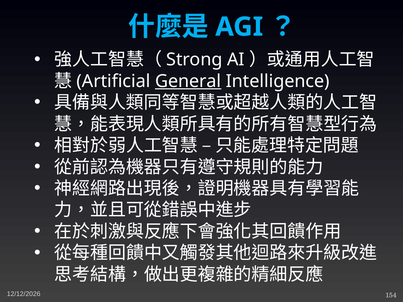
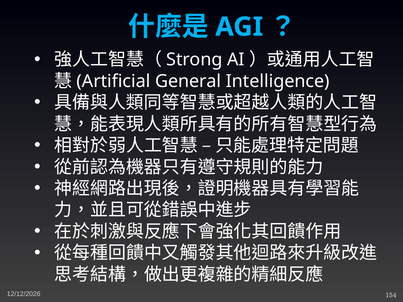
General underline: present -> none
